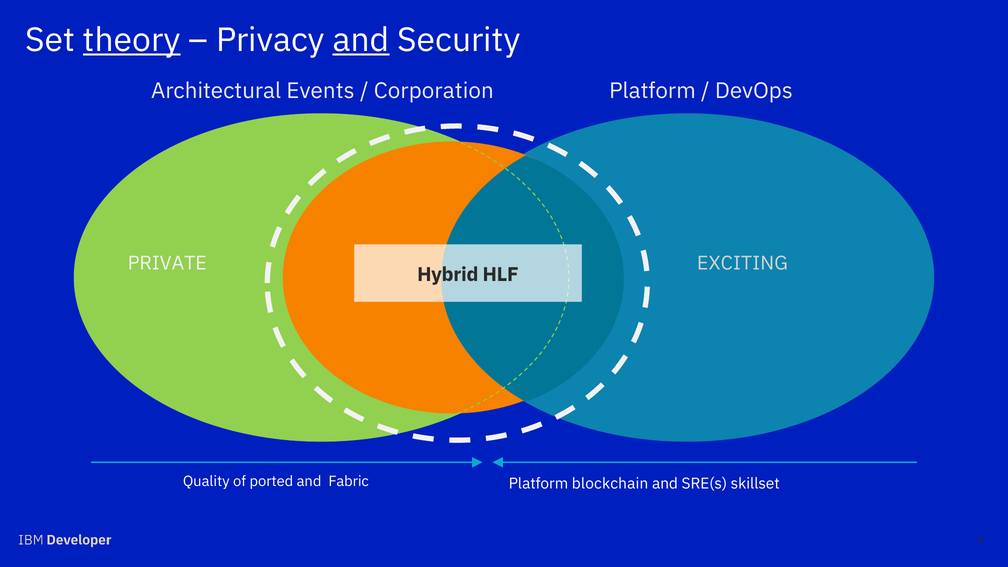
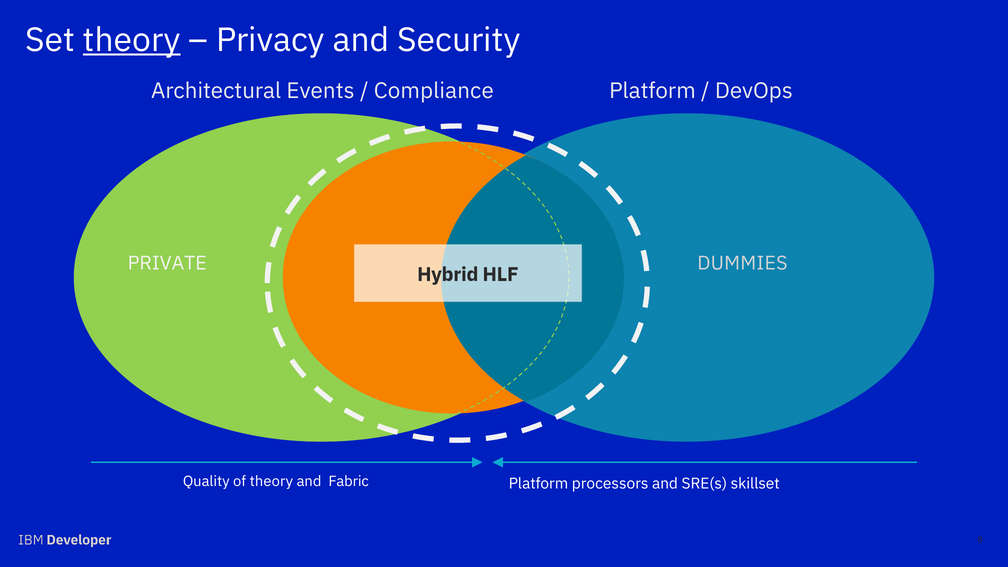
and at (361, 40) underline: present -> none
Corporation: Corporation -> Compliance
EXCITING: EXCITING -> DUMMIES
of ported: ported -> theory
blockchain: blockchain -> processors
